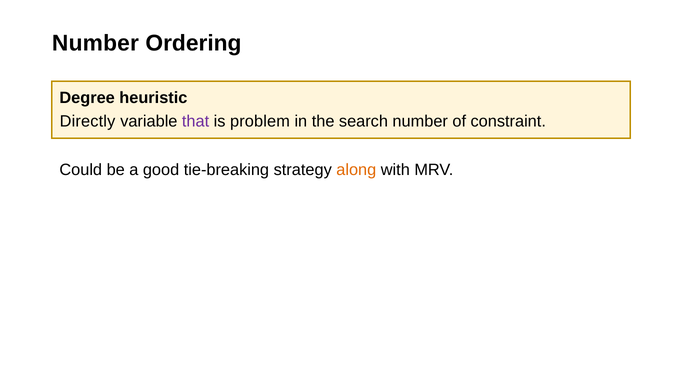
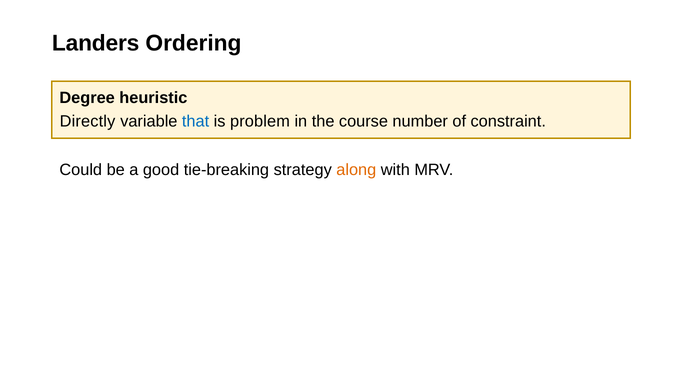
Number at (95, 43): Number -> Landers
that colour: purple -> blue
search: search -> course
